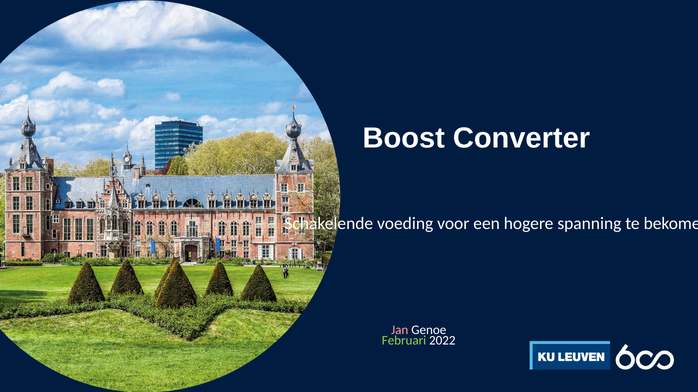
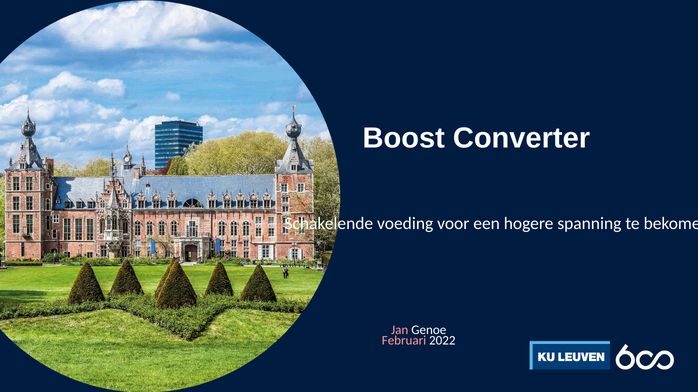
Februari colour: light green -> pink
